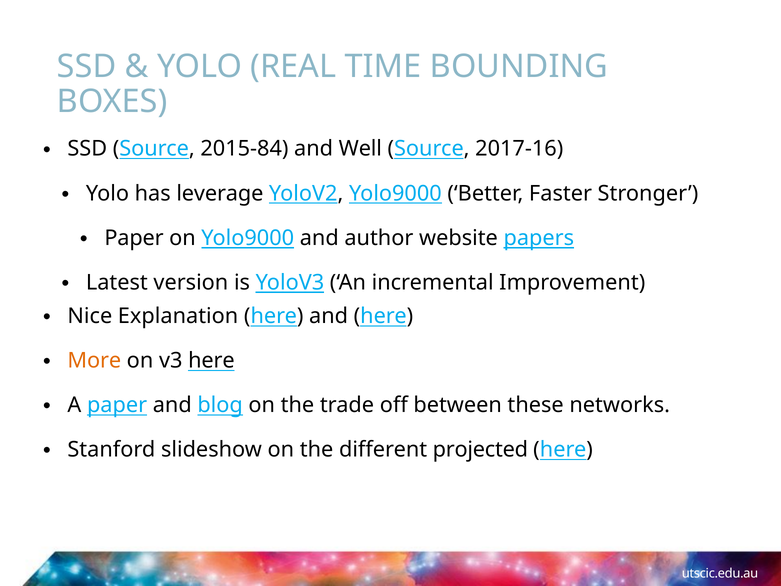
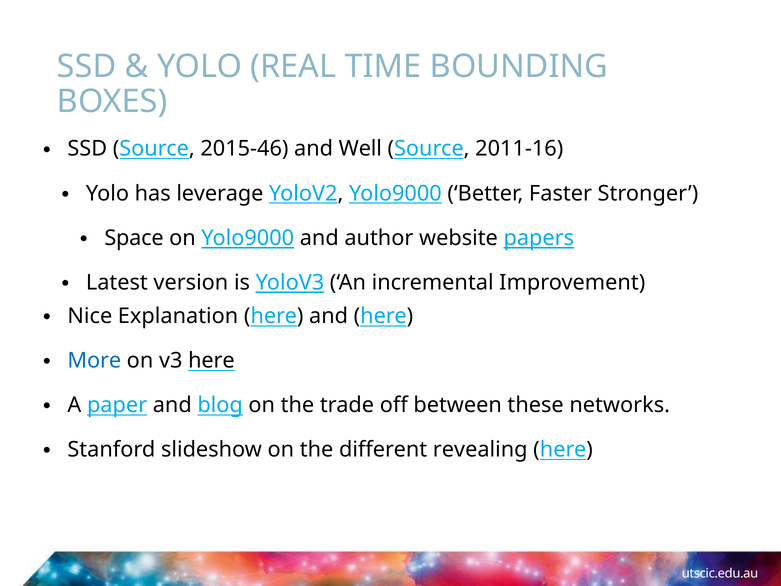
2015-84: 2015-84 -> 2015-46
2017-16: 2017-16 -> 2011-16
Paper at (134, 238): Paper -> Space
More colour: orange -> blue
projected: projected -> revealing
